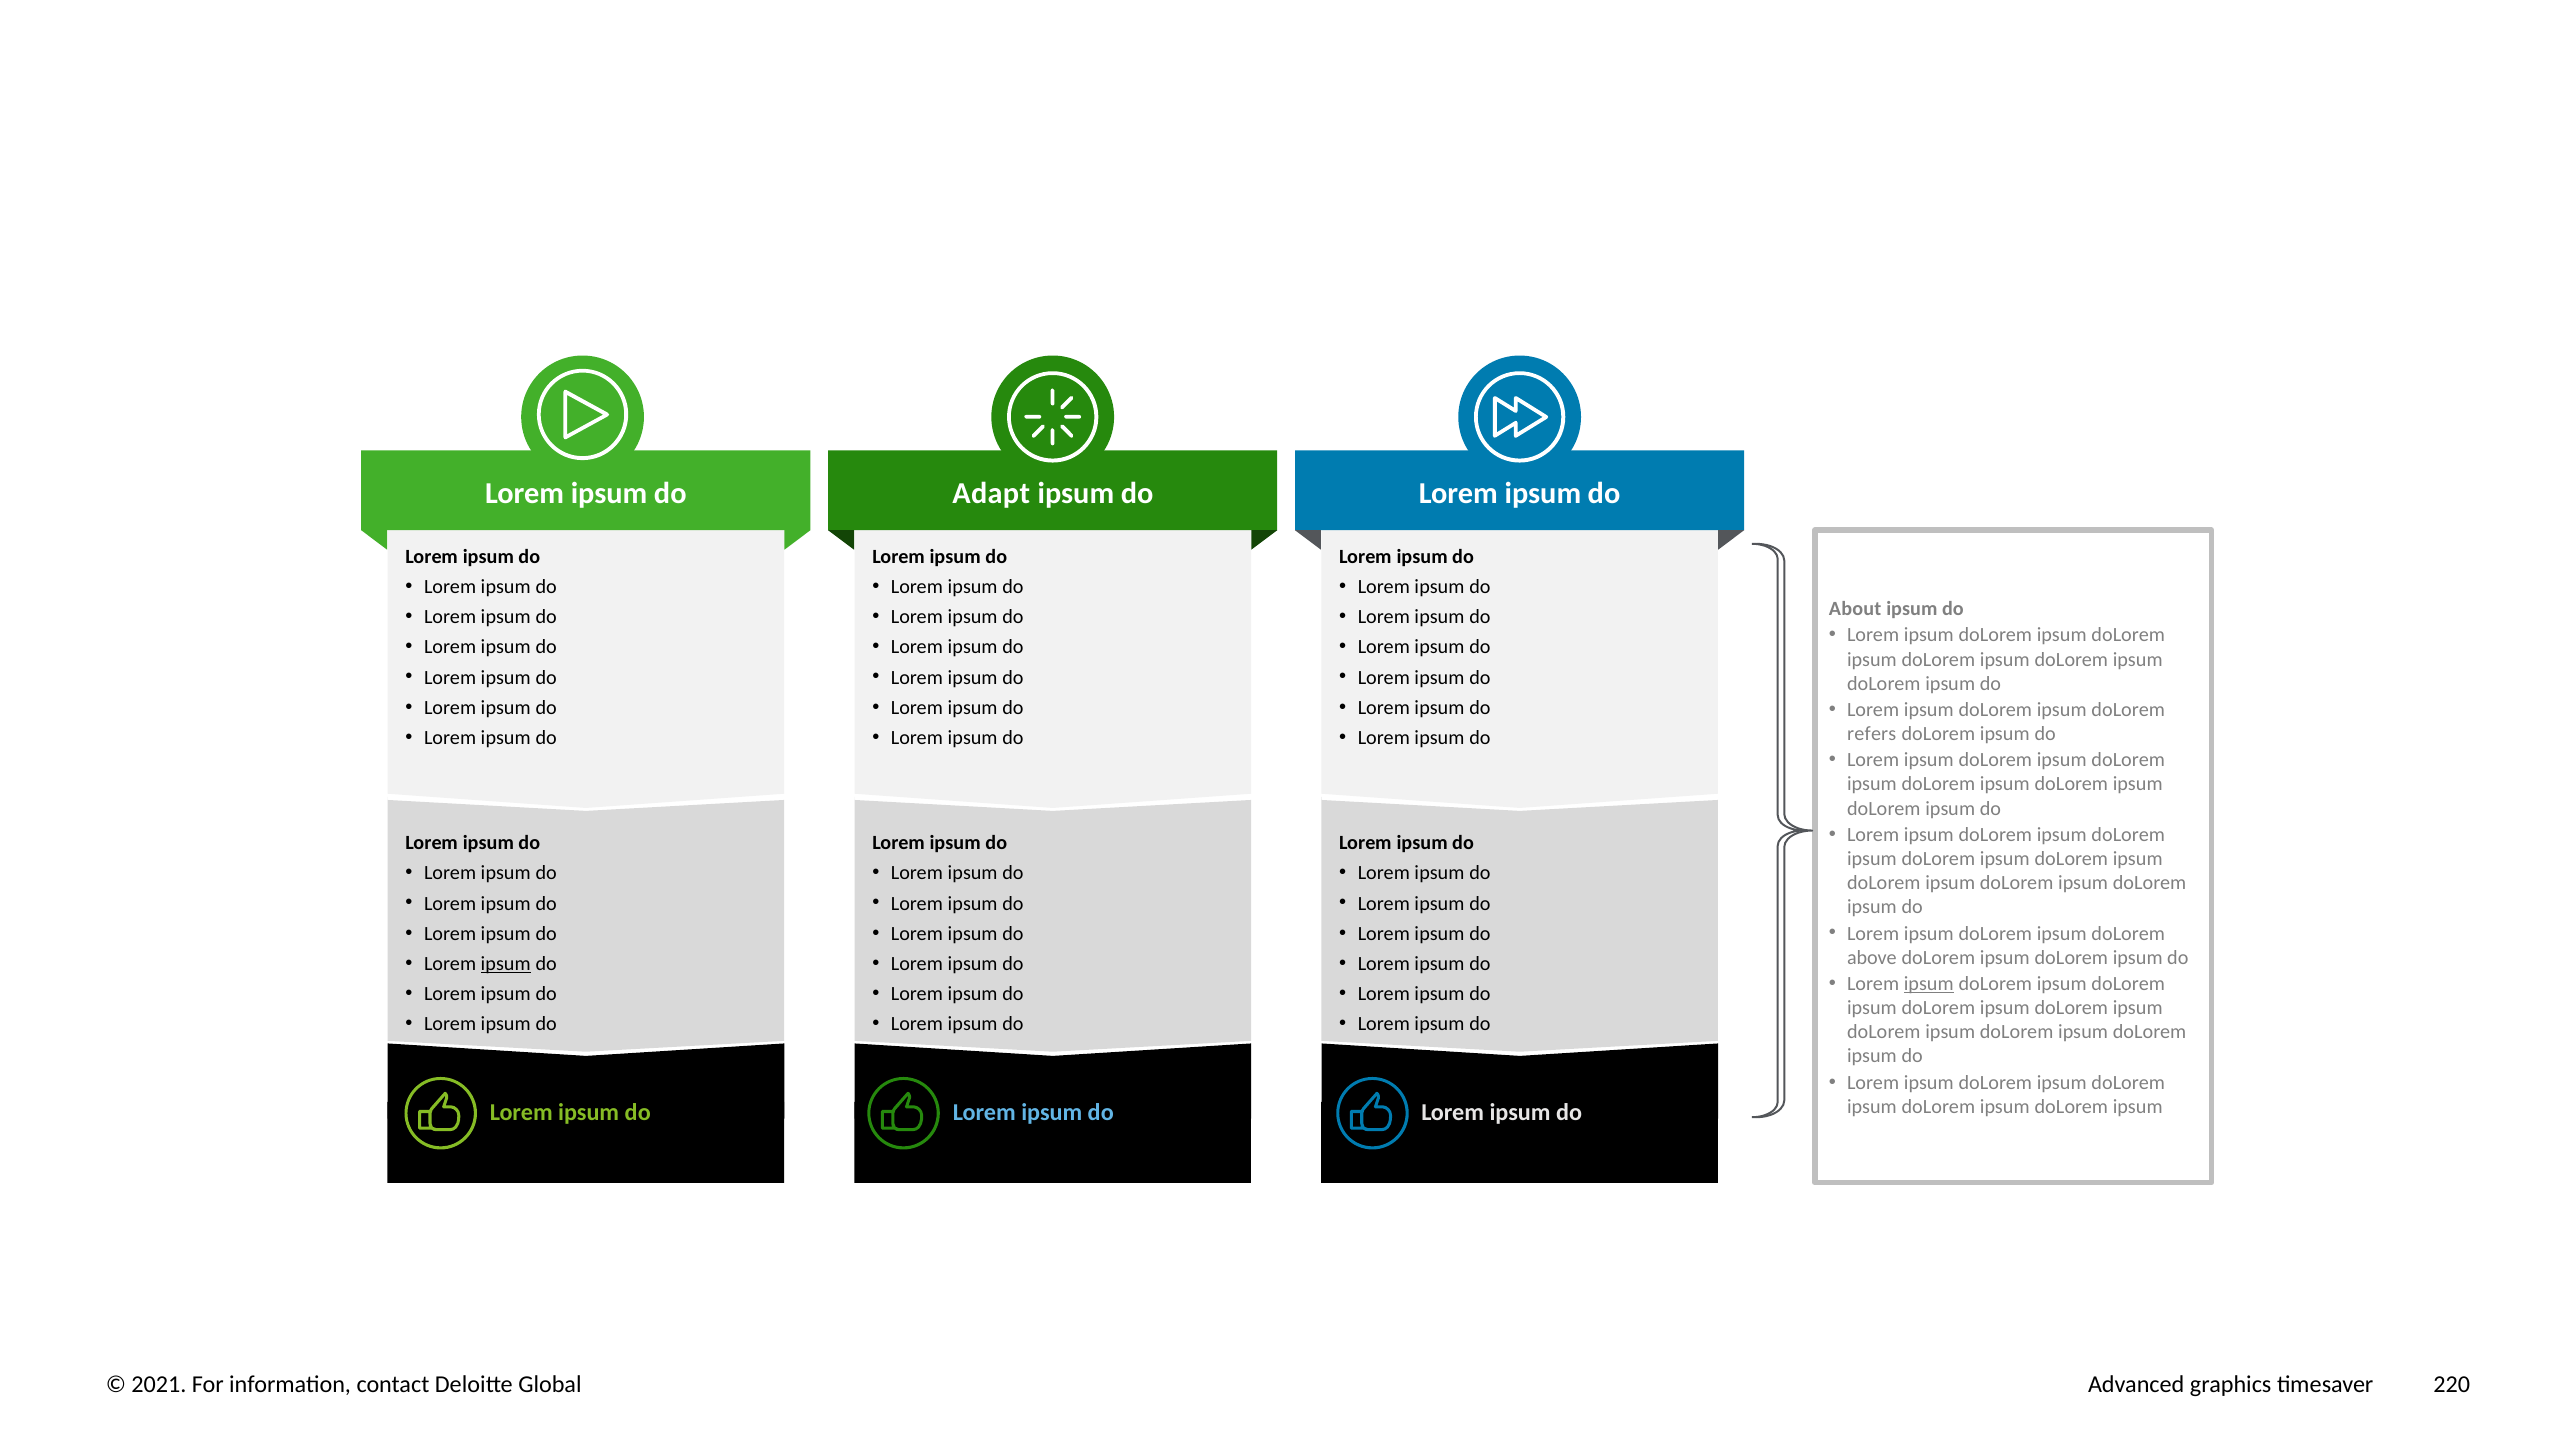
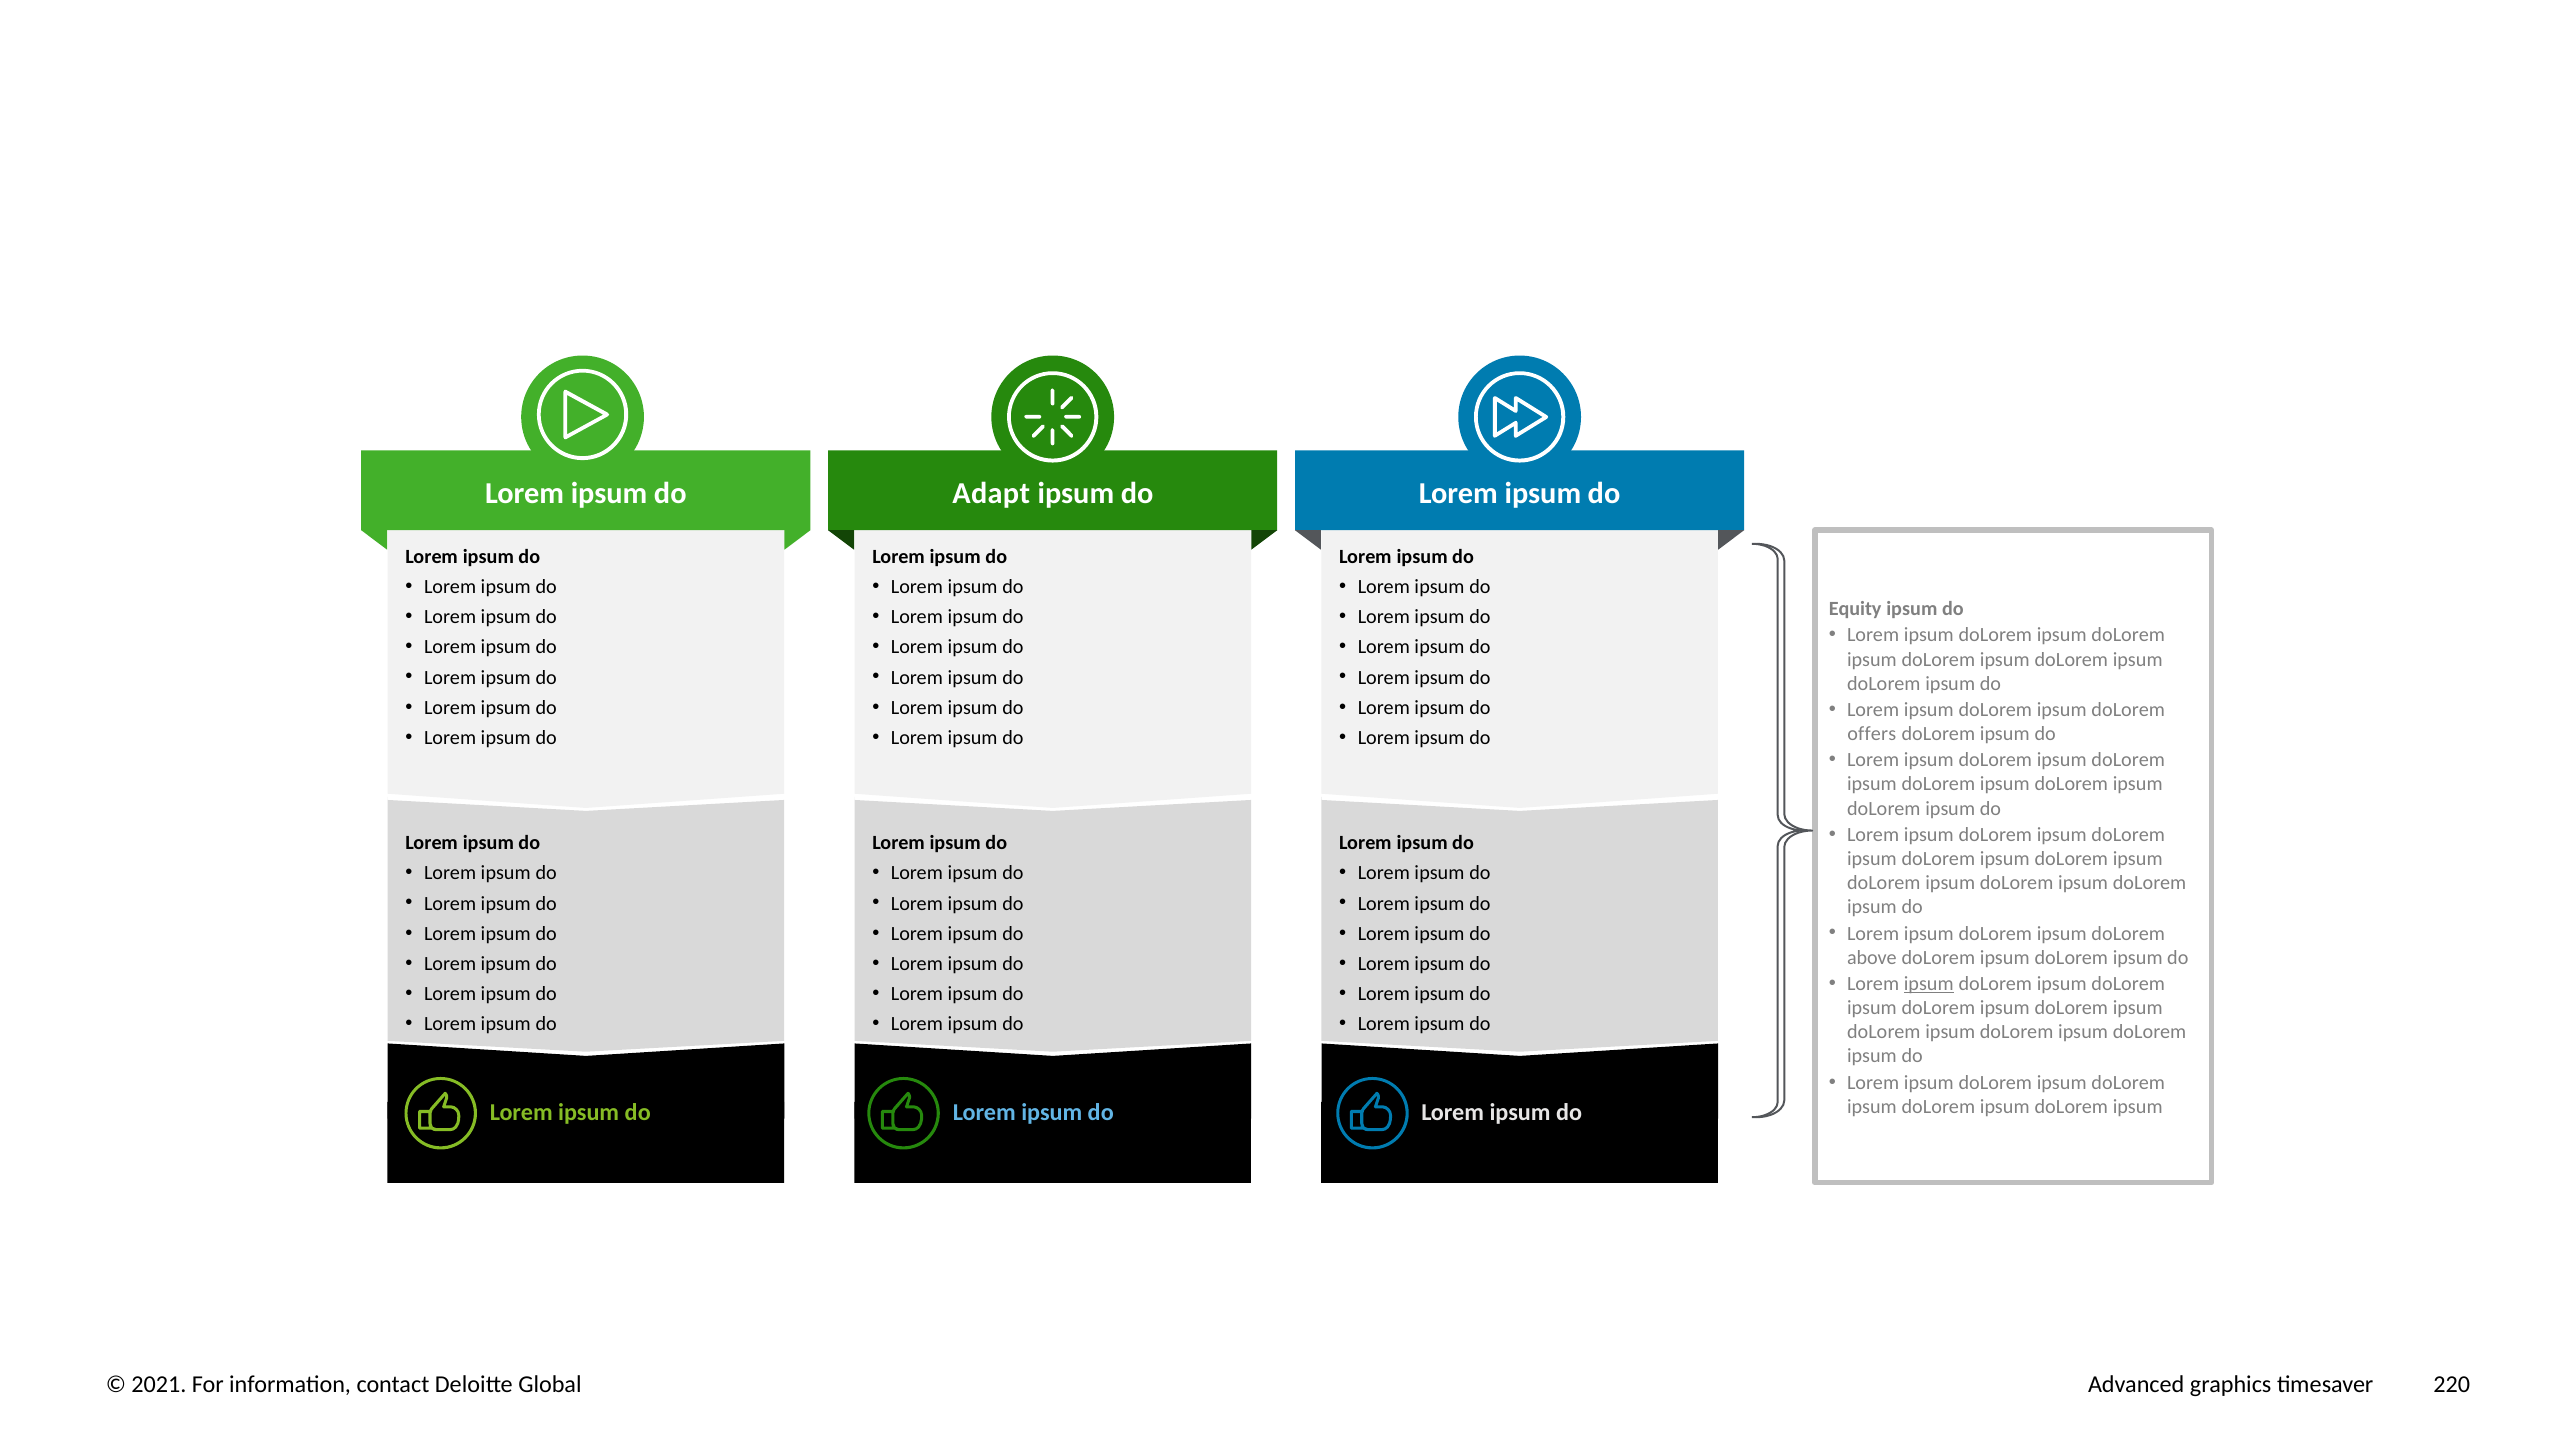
About: About -> Equity
refers: refers -> offers
ipsum at (506, 964) underline: present -> none
